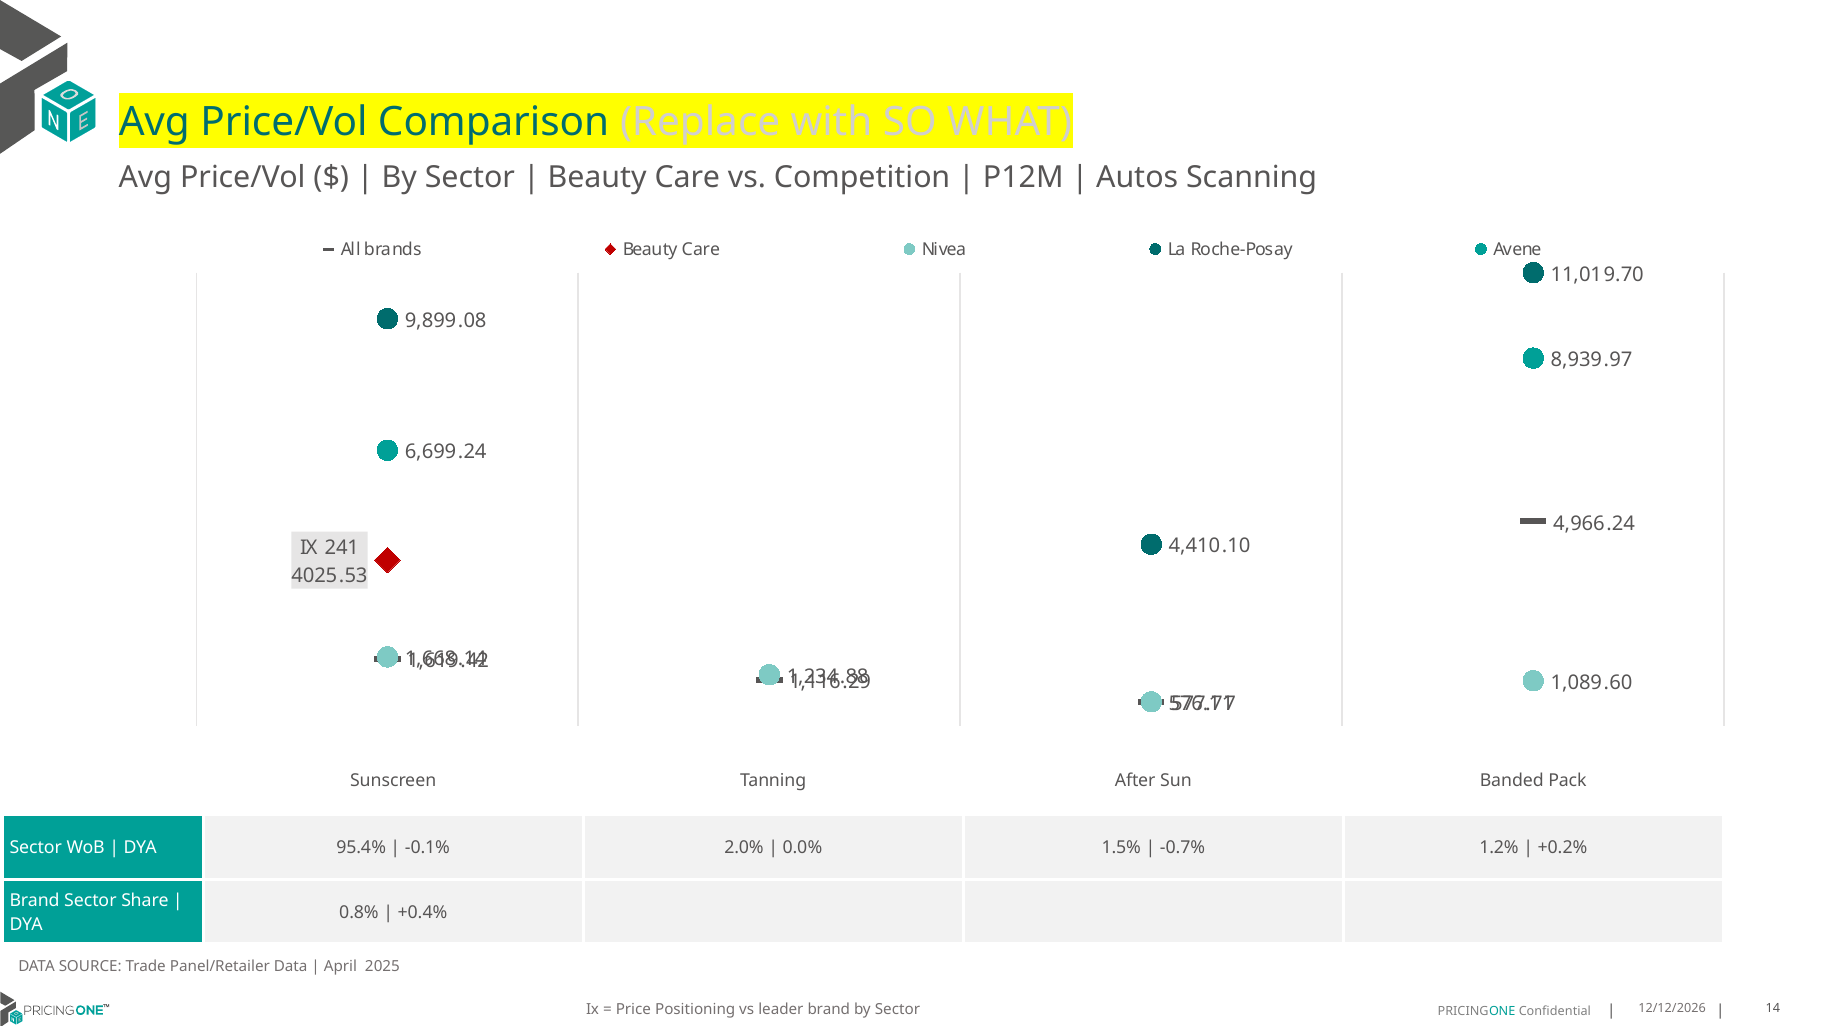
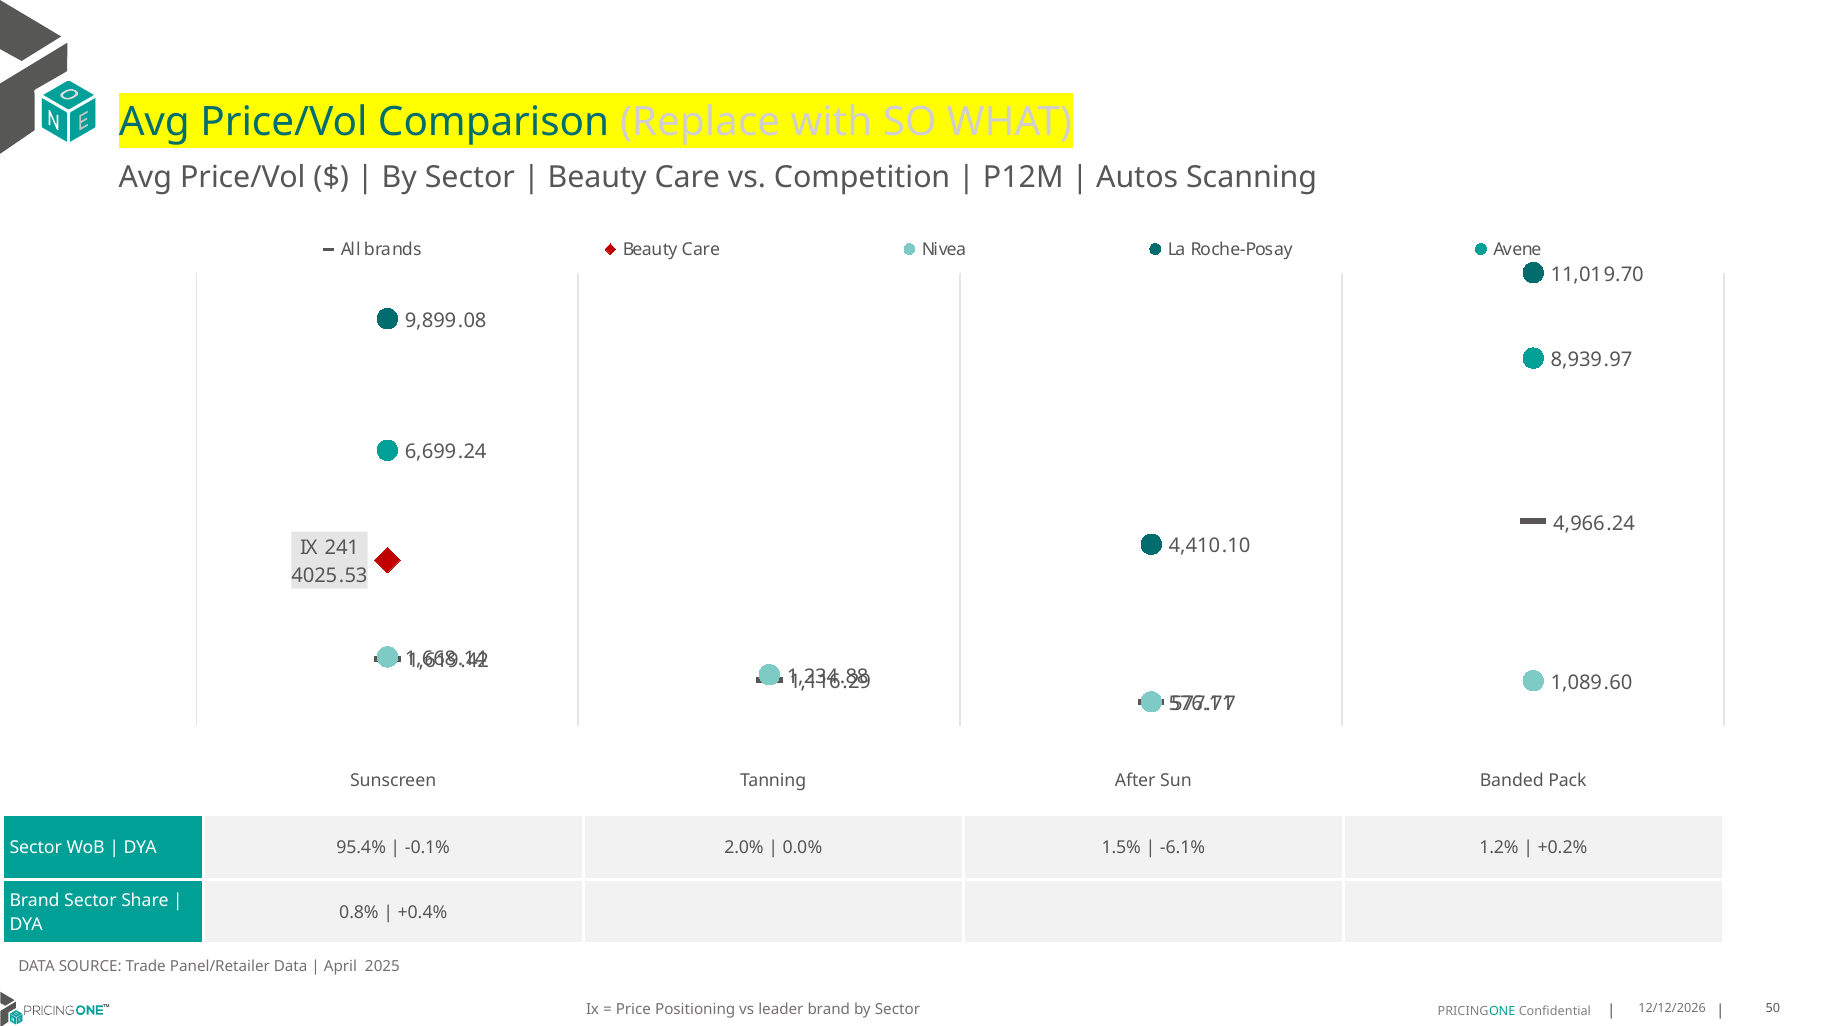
-0.7%: -0.7% -> -6.1%
14: 14 -> 50
